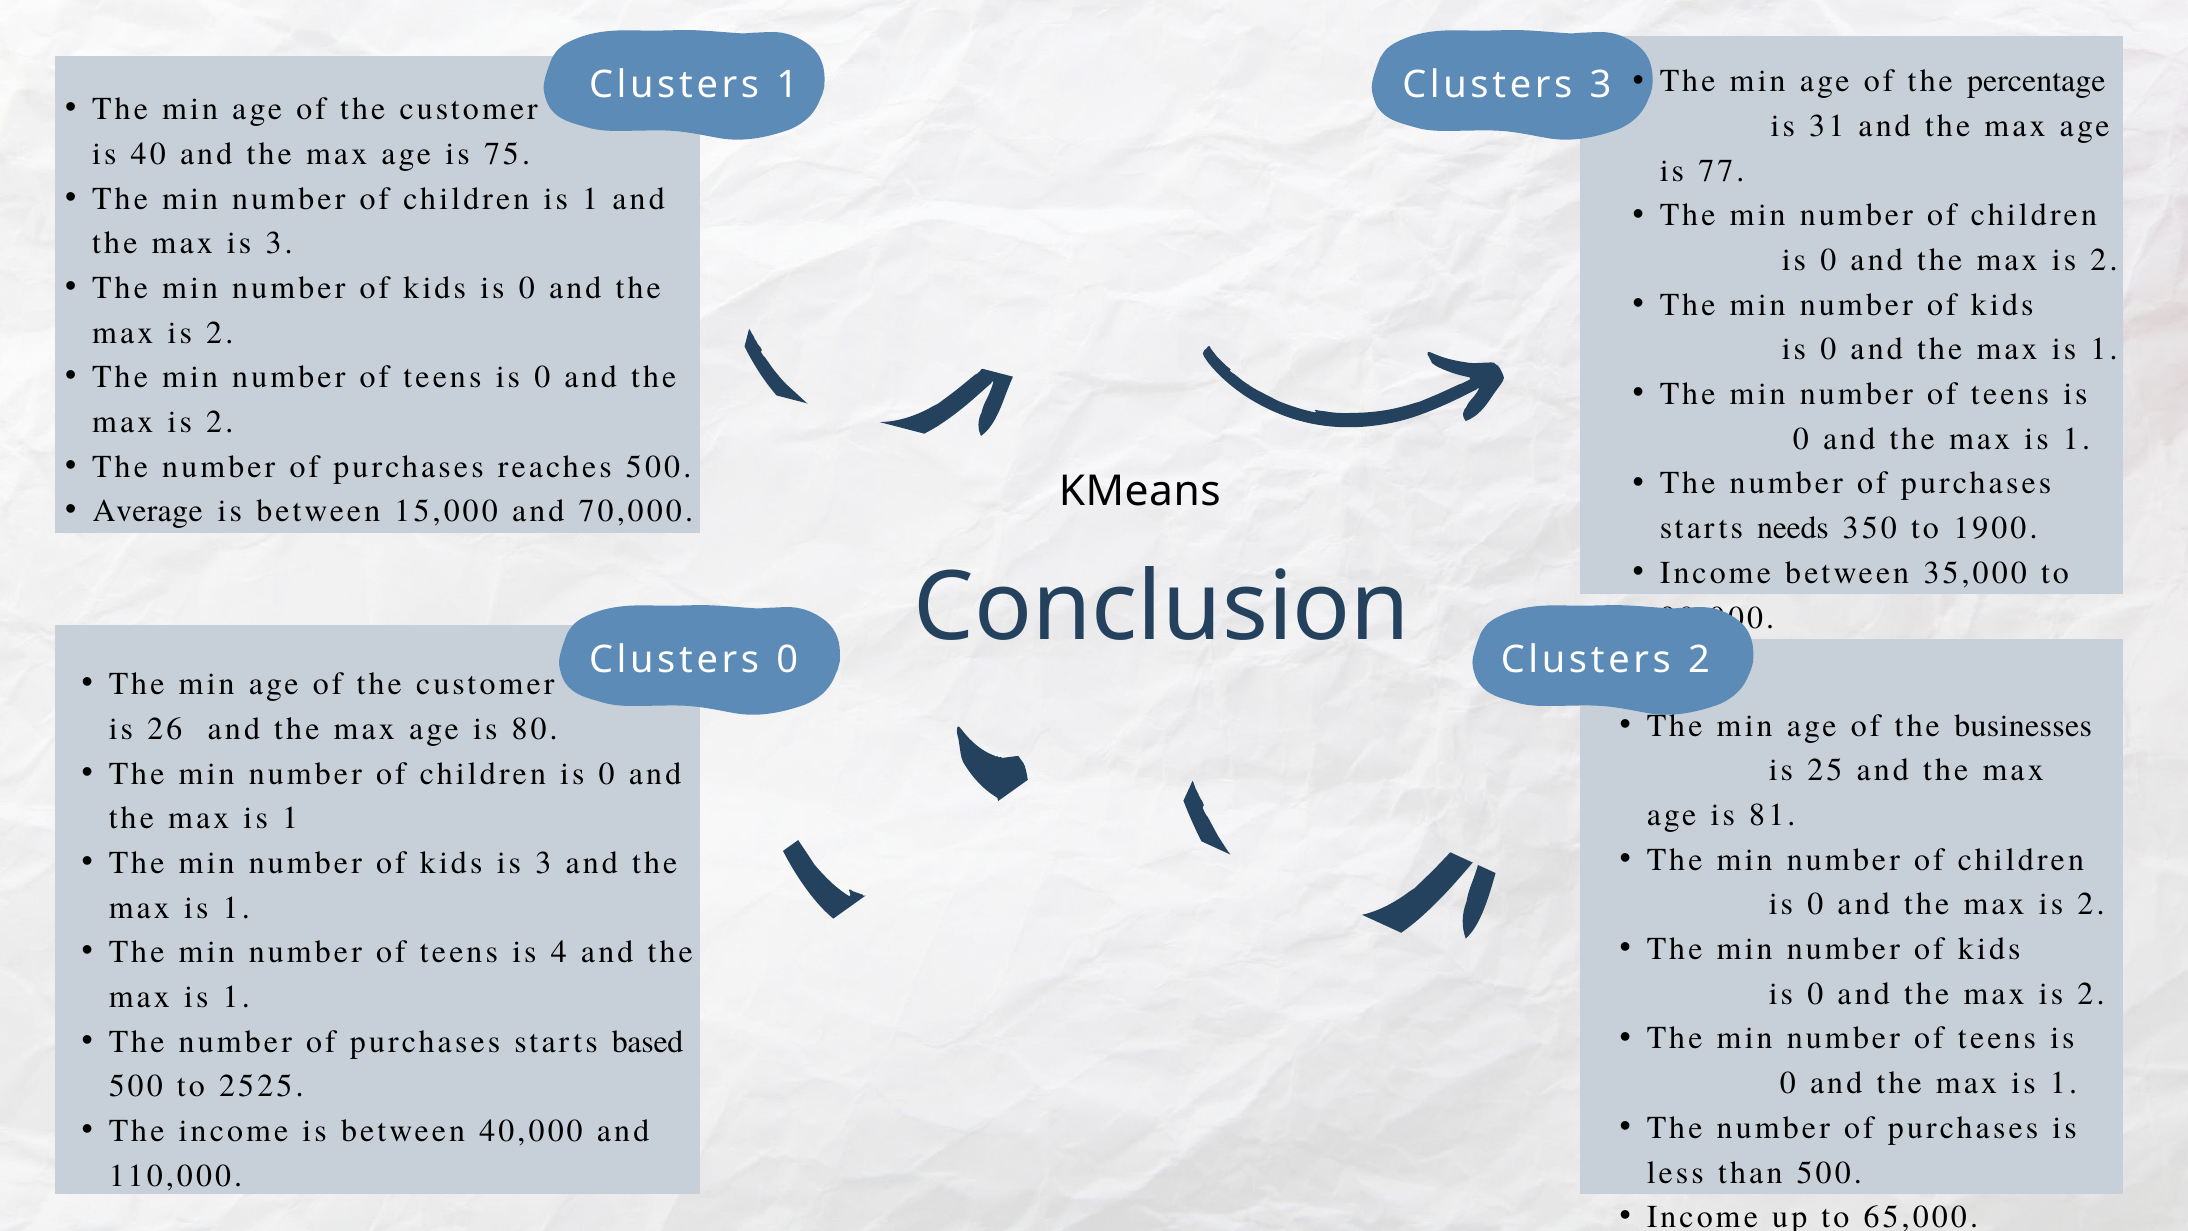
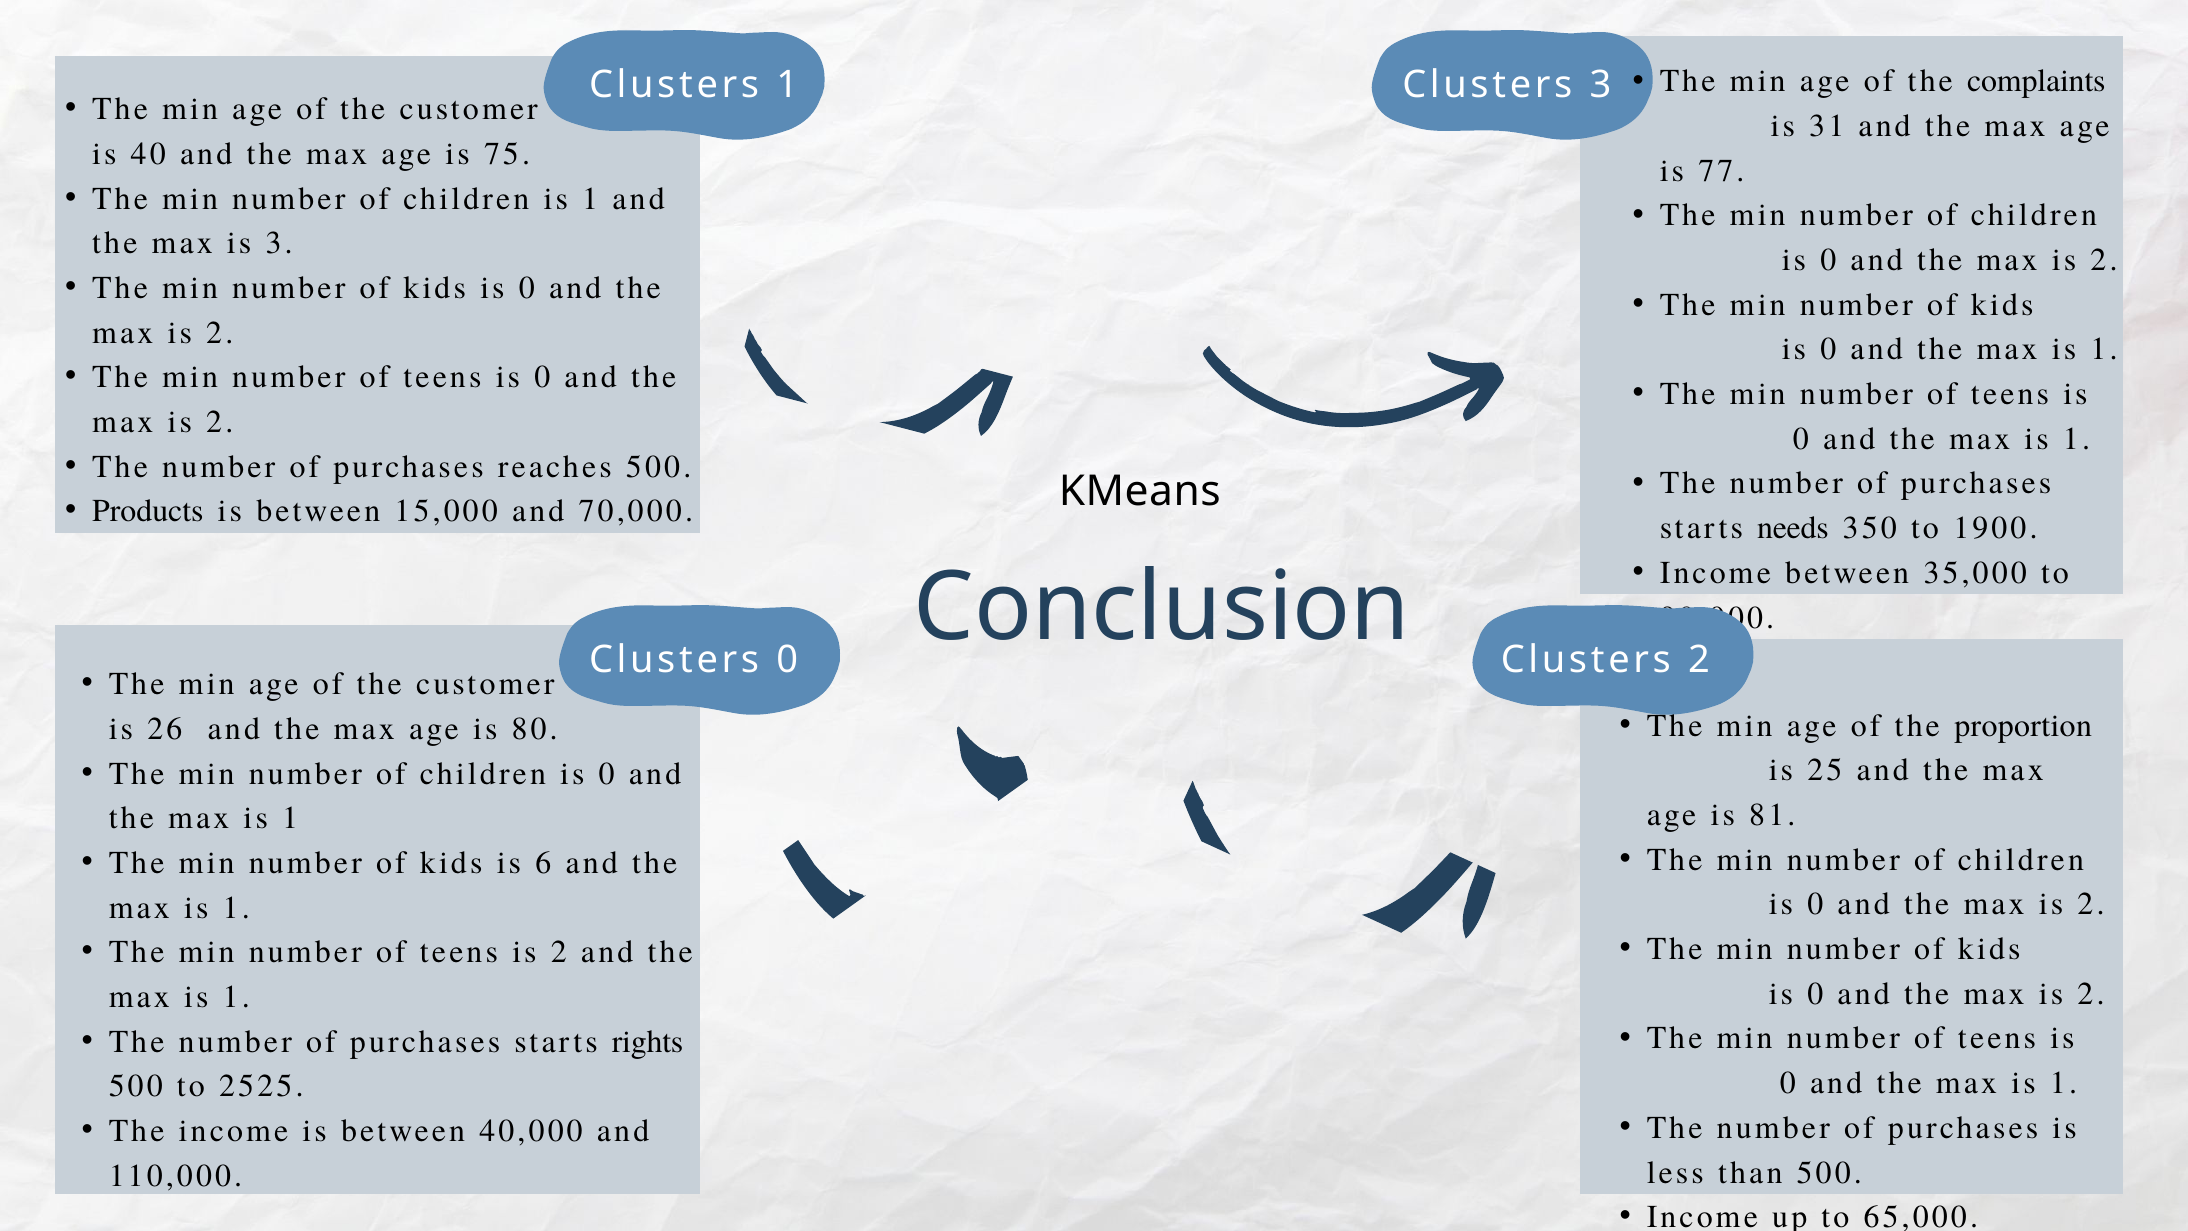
percentage: percentage -> complaints
Average: Average -> Products
businesses: businesses -> proportion
kids is 3: 3 -> 6
teens is 4: 4 -> 2
based: based -> rights
